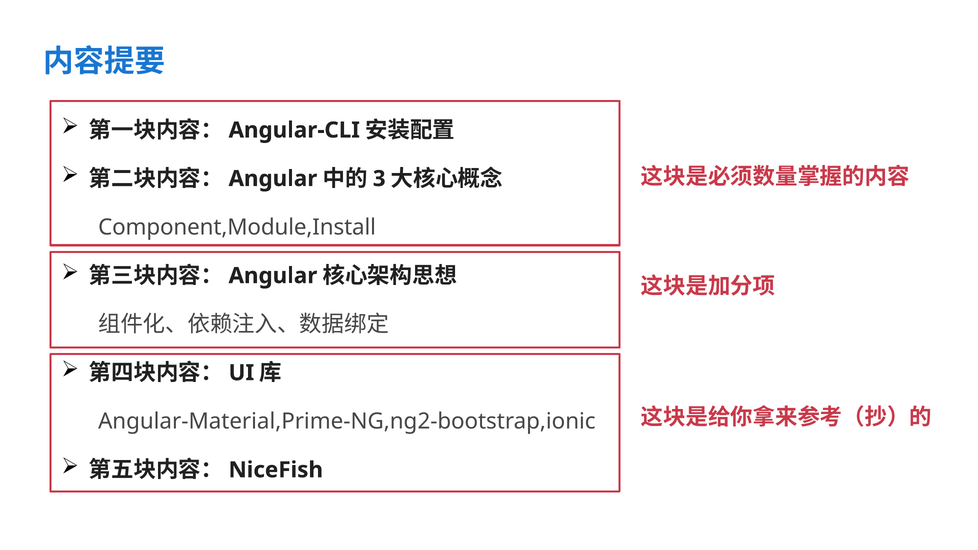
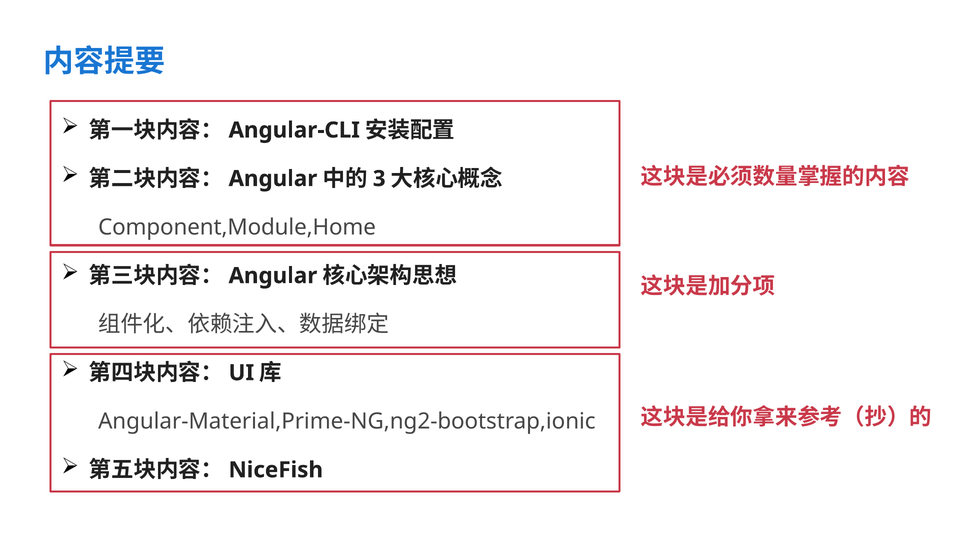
Component,Module,Install: Component,Module,Install -> Component,Module,Home
